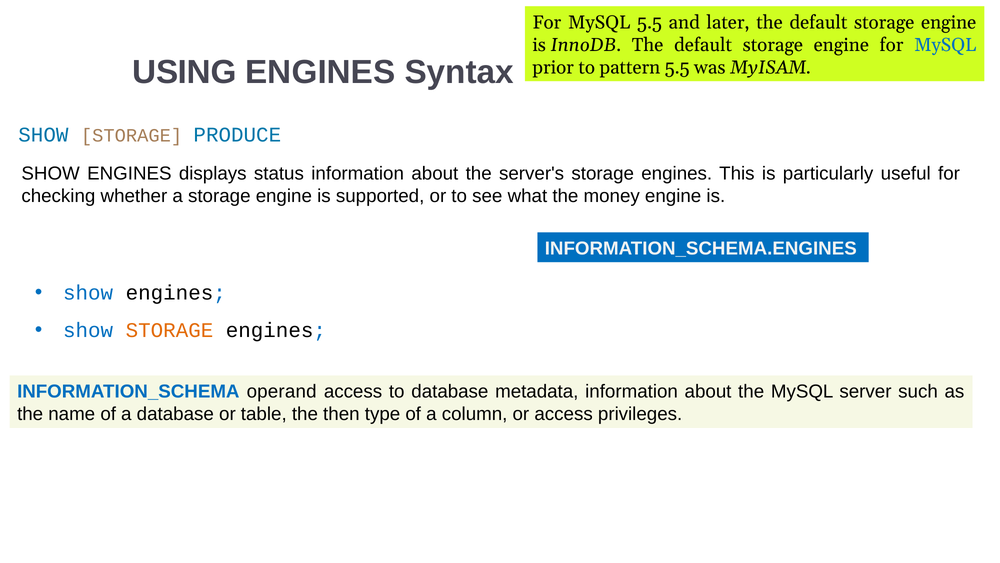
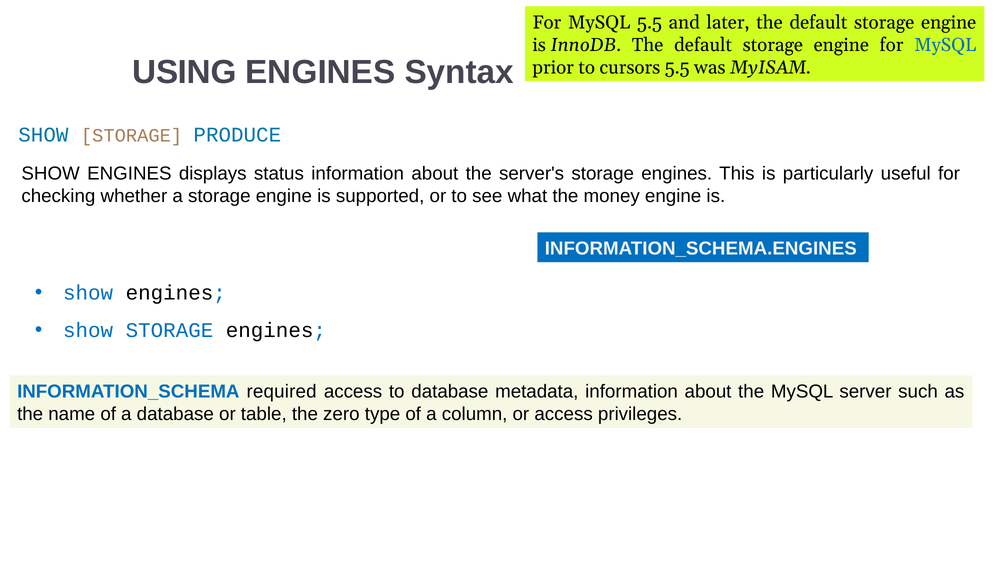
pattern: pattern -> cursors
STORAGE at (170, 330) colour: orange -> blue
operand: operand -> required
then: then -> zero
